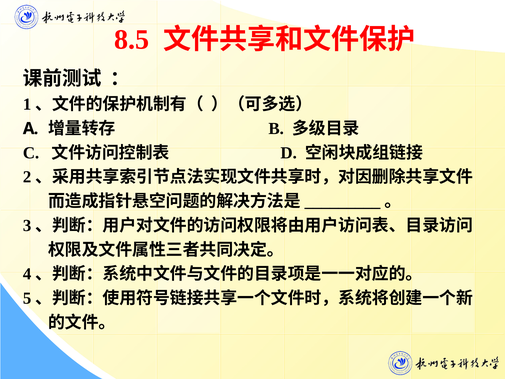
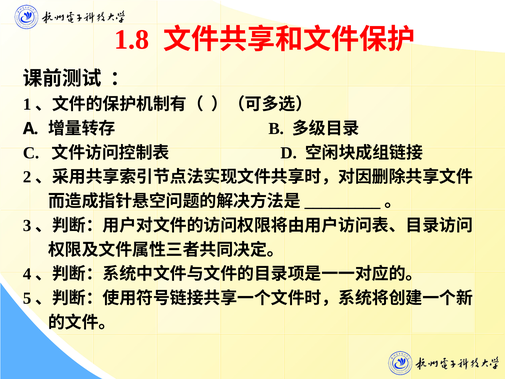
8.5: 8.5 -> 1.8
